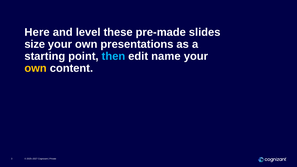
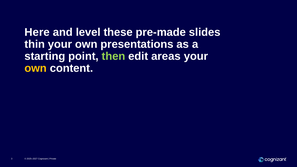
size: size -> thin
then colour: light blue -> light green
name: name -> areas
